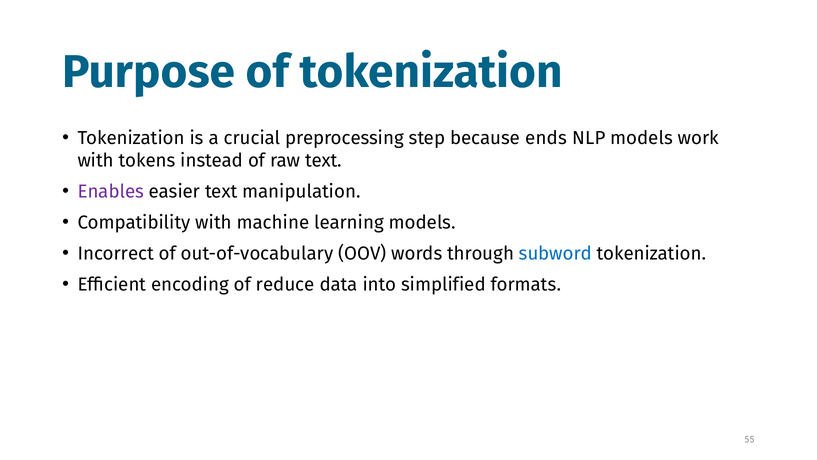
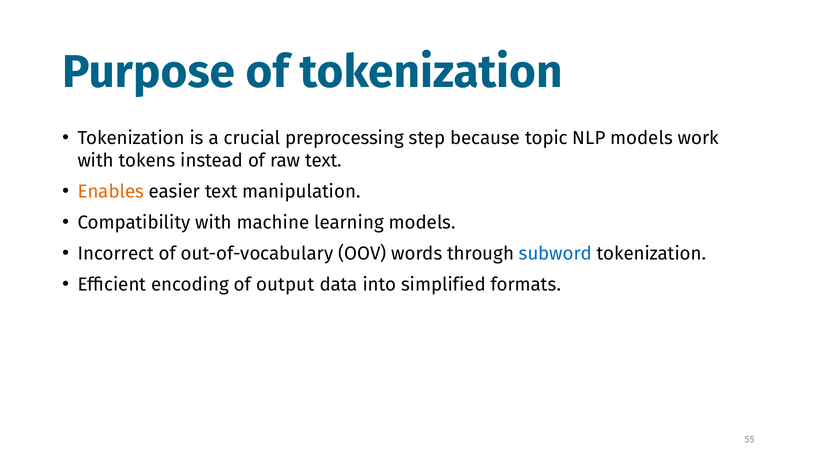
ends: ends -> topic
Enables colour: purple -> orange
reduce: reduce -> output
